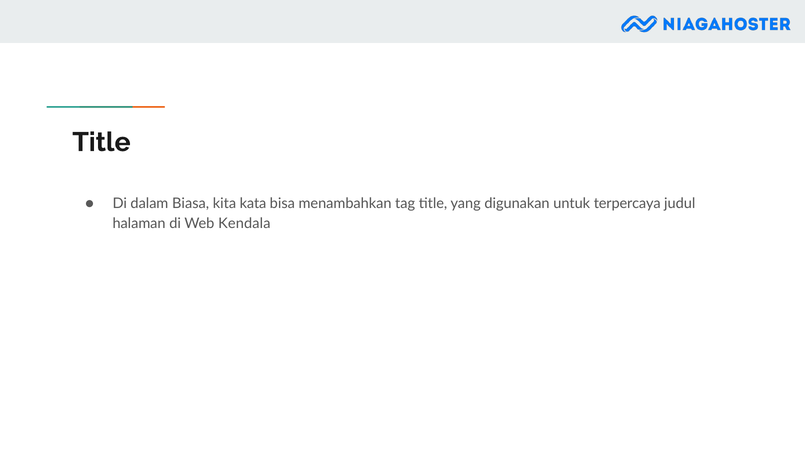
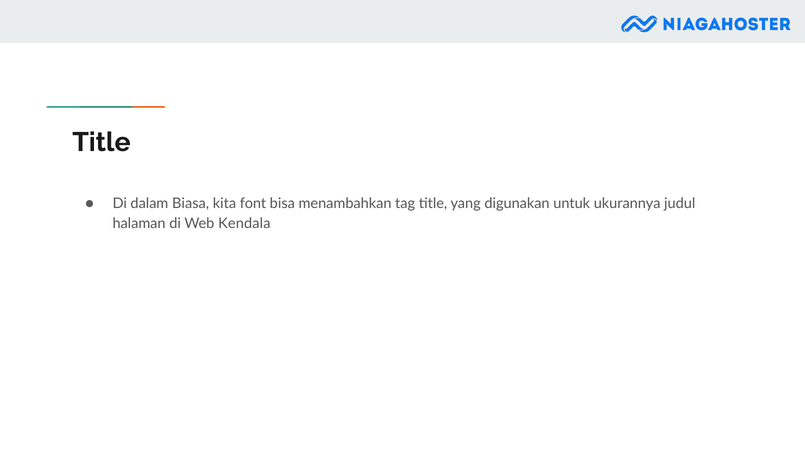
kata: kata -> font
terpercaya: terpercaya -> ukurannya
